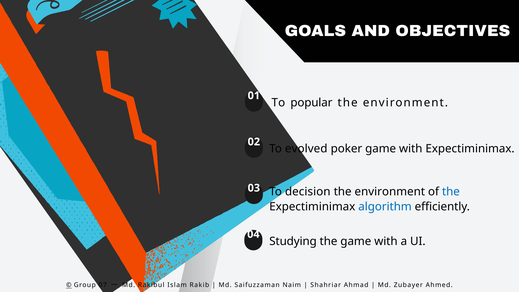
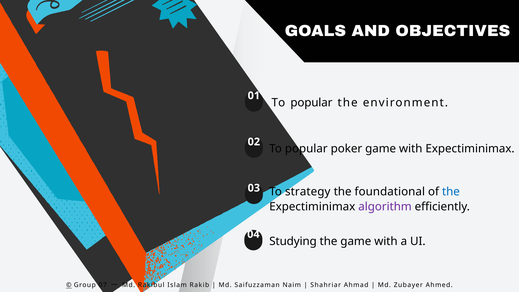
evolved at (306, 149): evolved -> popular
decision: decision -> strategy
environment at (390, 192): environment -> foundational
algorithm colour: blue -> purple
